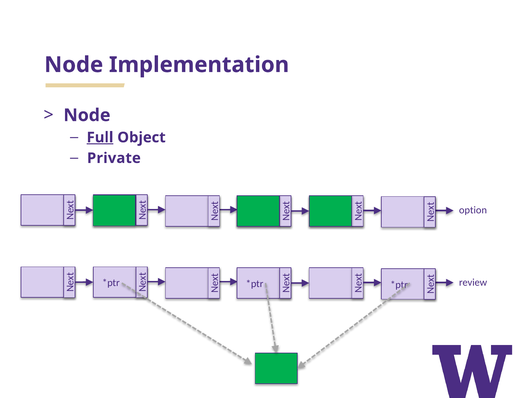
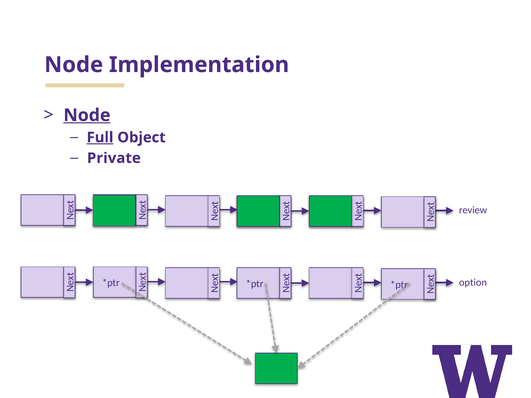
Node at (87, 115) underline: none -> present
option: option -> review
review: review -> option
